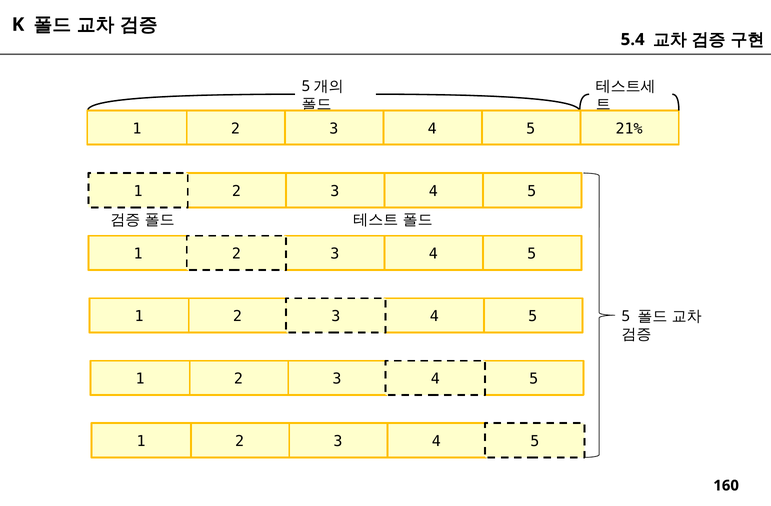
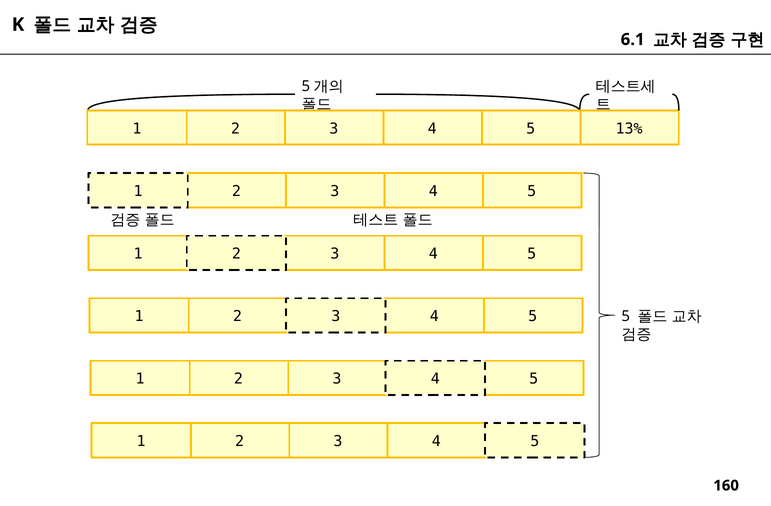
5.4: 5.4 -> 6.1
21%: 21% -> 13%
